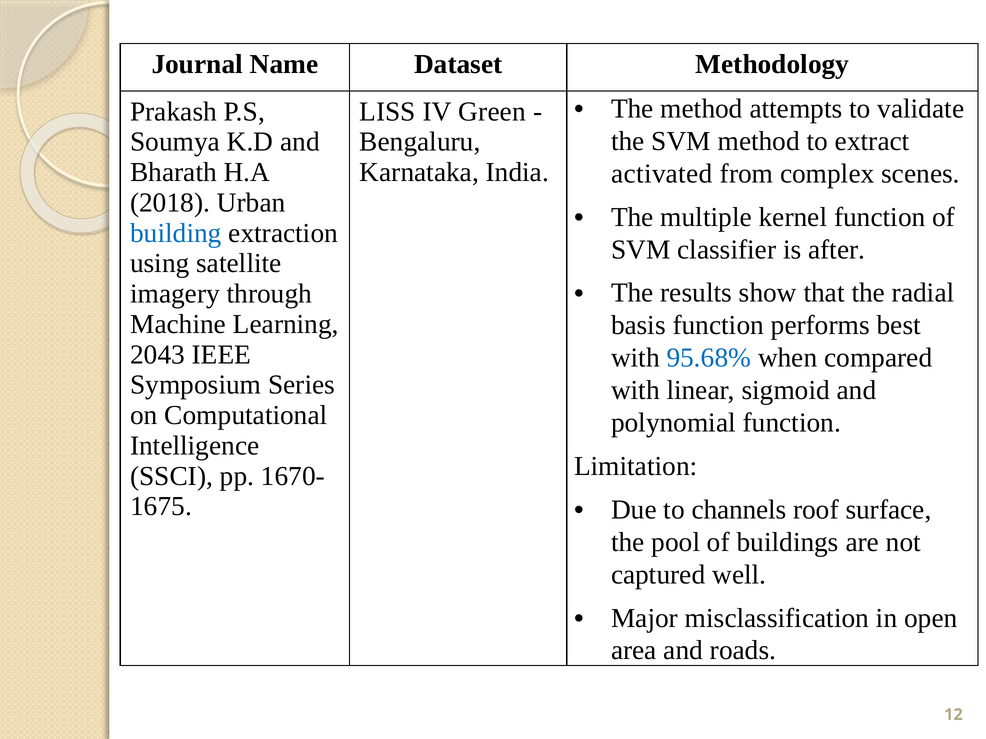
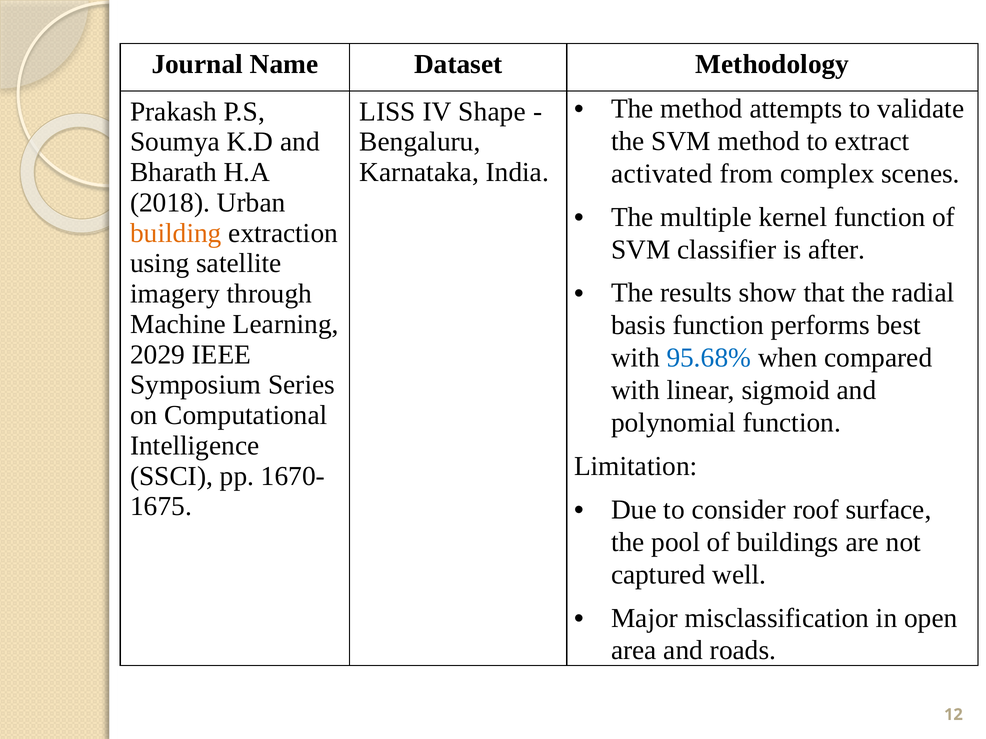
Green: Green -> Shape
building colour: blue -> orange
2043: 2043 -> 2029
channels: channels -> consider
